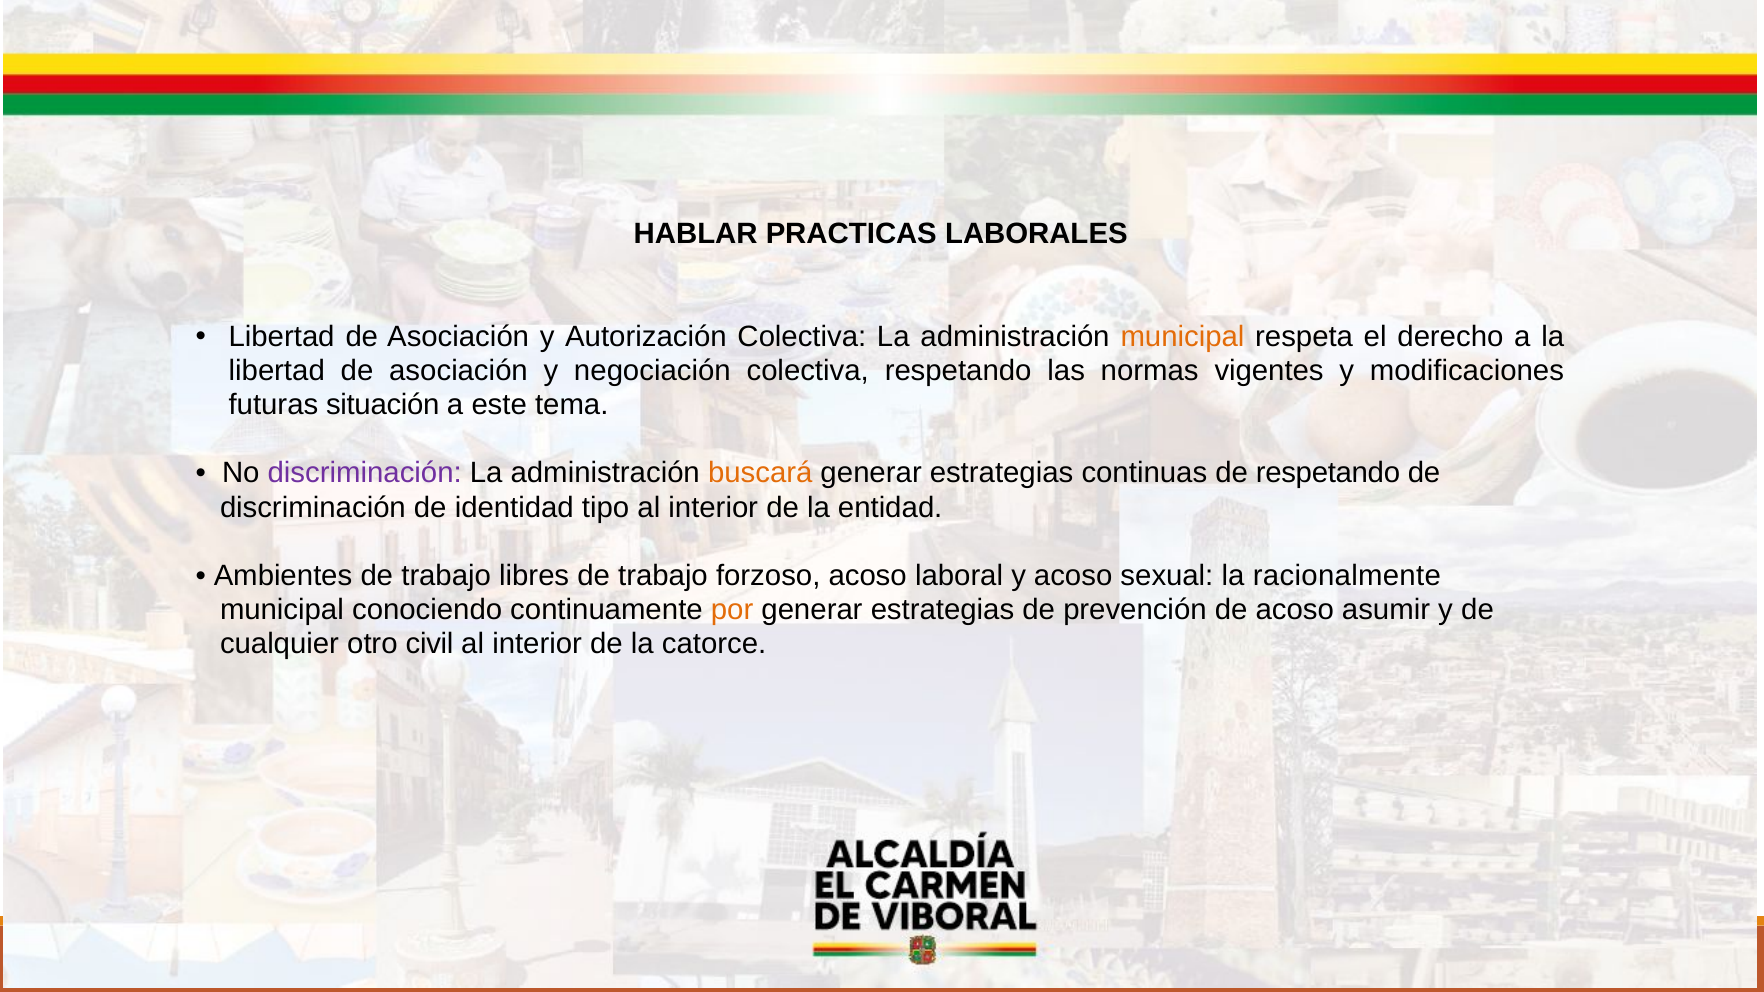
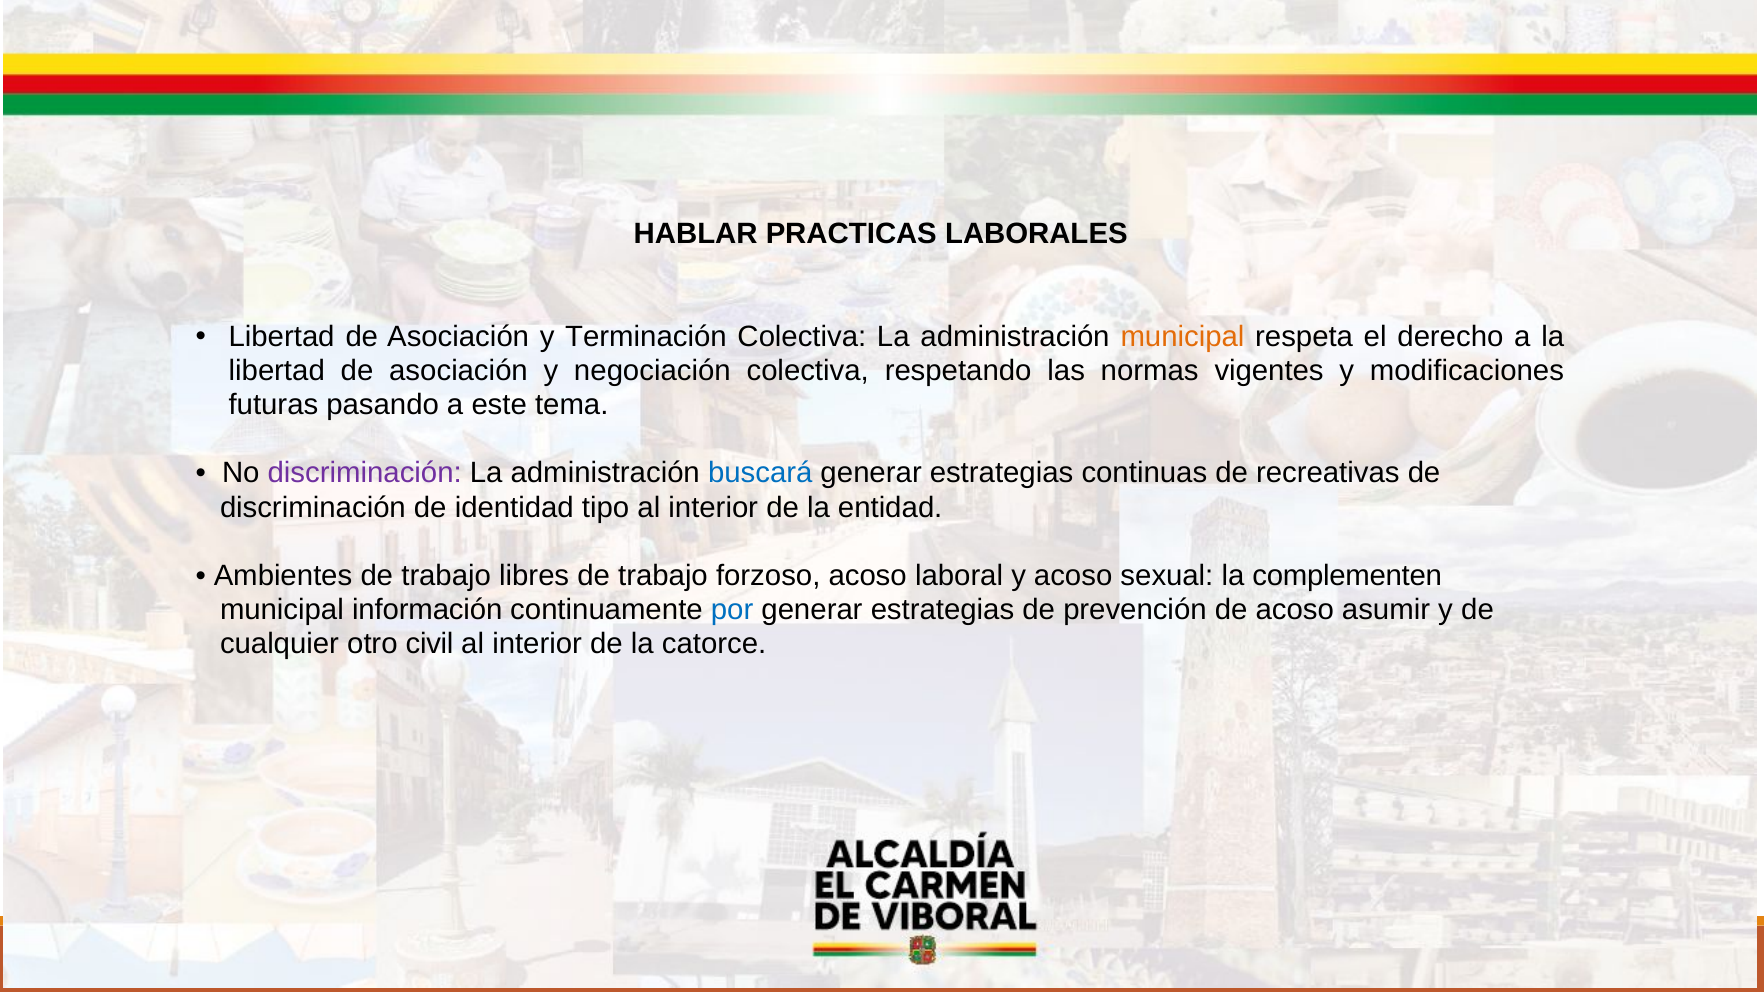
Autorización: Autorización -> Terminación
situación: situación -> pasando
buscará colour: orange -> blue
de respetando: respetando -> recreativas
racionalmente: racionalmente -> complementen
conociendo: conociendo -> información
por colour: orange -> blue
